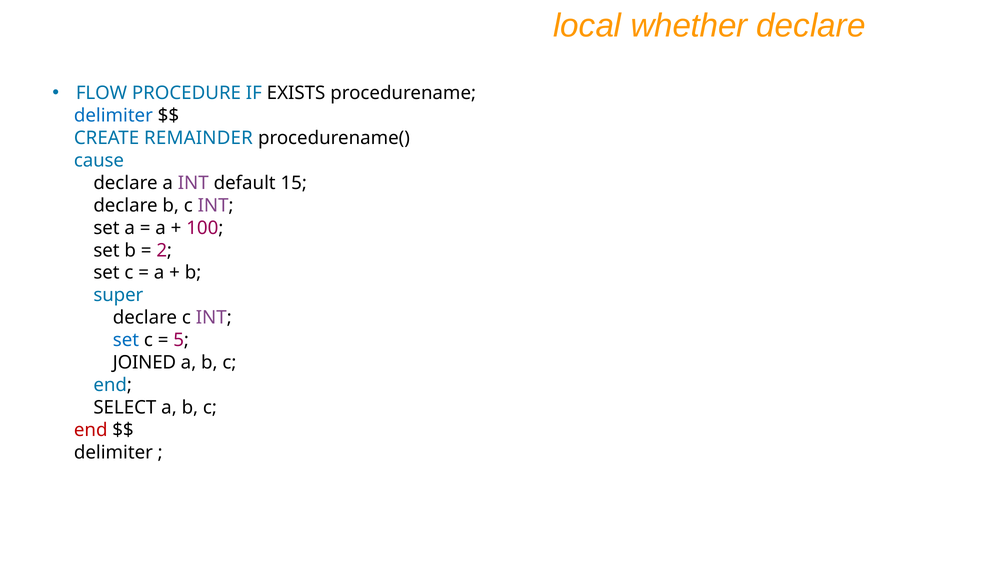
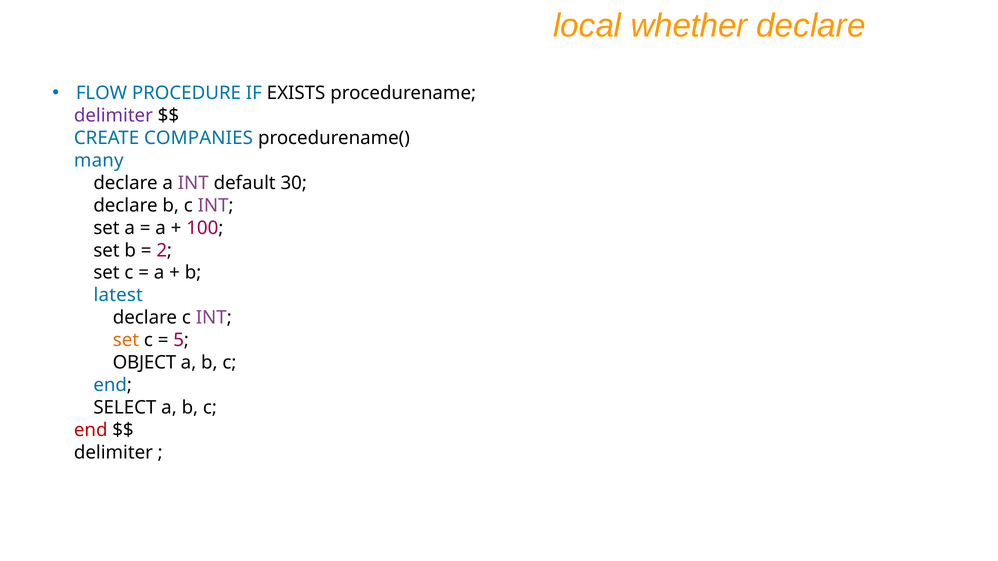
delimiter at (113, 116) colour: blue -> purple
REMAINDER: REMAINDER -> COMPANIES
cause: cause -> many
15: 15 -> 30
super: super -> latest
set at (126, 340) colour: blue -> orange
JOINED: JOINED -> OBJECT
